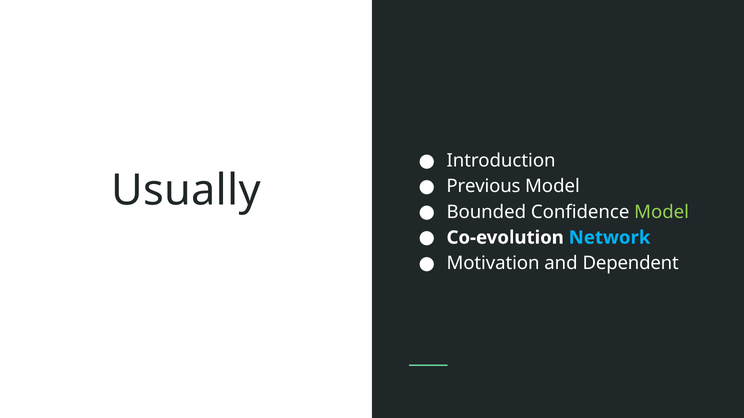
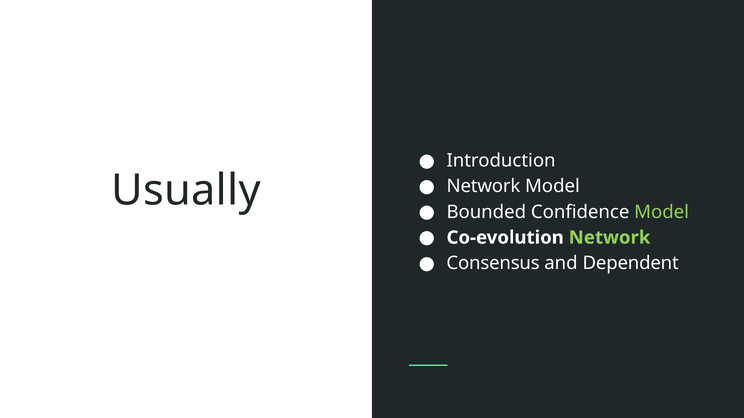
Previous at (483, 187): Previous -> Network
Network at (610, 238) colour: light blue -> light green
Motivation: Motivation -> Consensus
